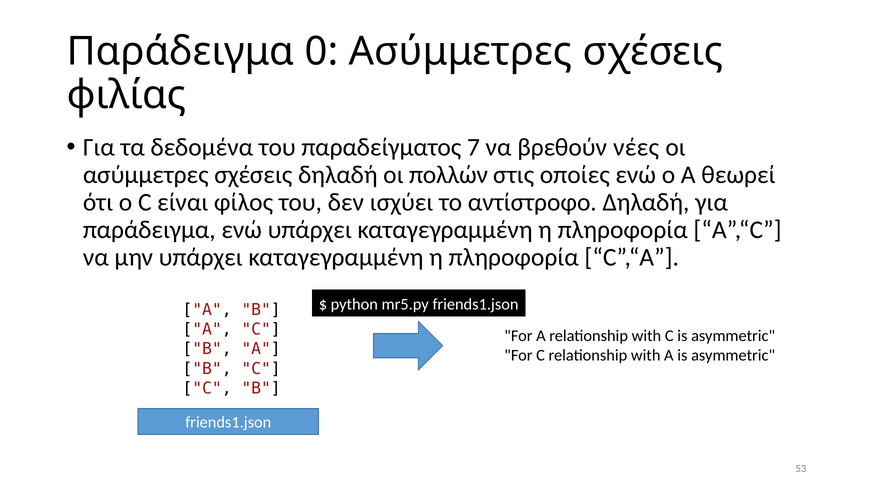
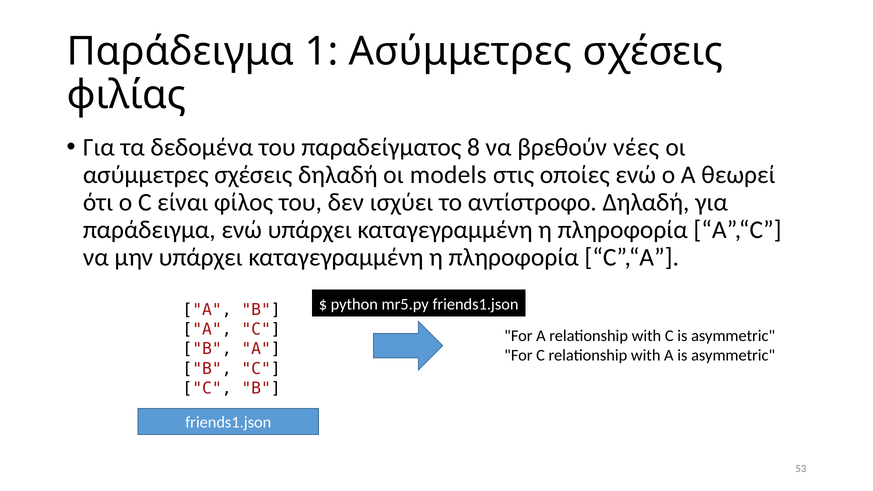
0: 0 -> 1
7: 7 -> 8
πολλών: πολλών -> models
